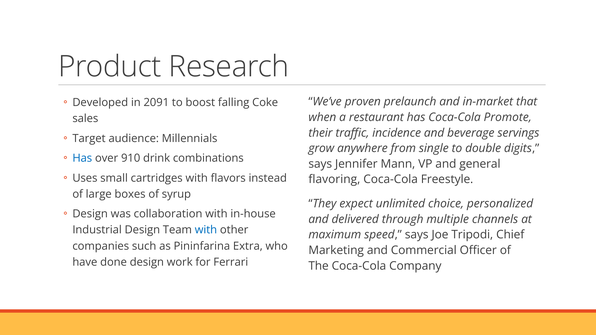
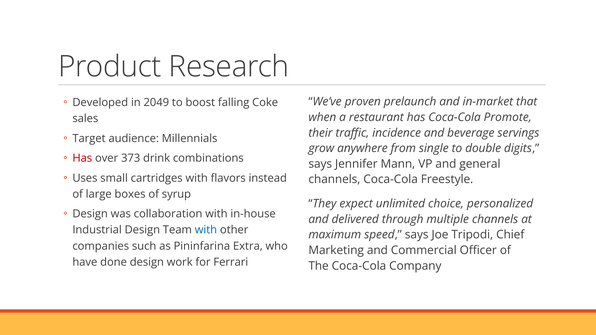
2091: 2091 -> 2049
Has at (82, 158) colour: blue -> red
910: 910 -> 373
flavoring at (334, 180): flavoring -> channels
